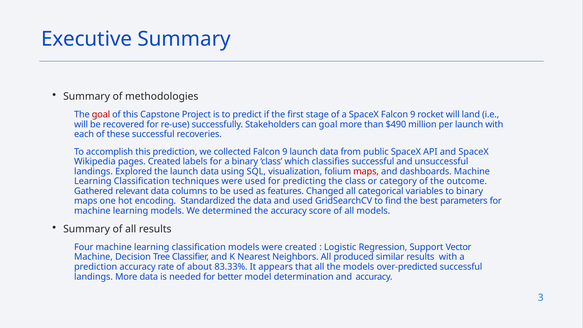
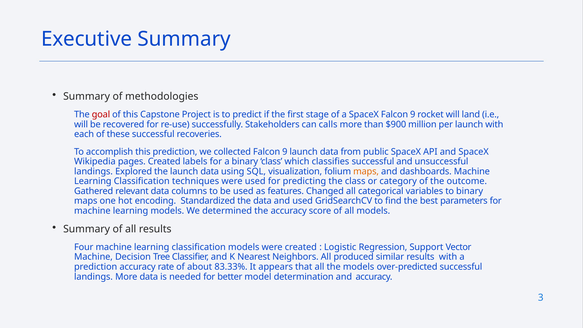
can goal: goal -> calls
$490: $490 -> $900
maps at (366, 171) colour: red -> orange
